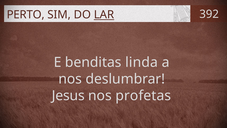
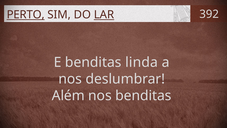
PERTO underline: none -> present
Jesus: Jesus -> Além
nos profetas: profetas -> benditas
